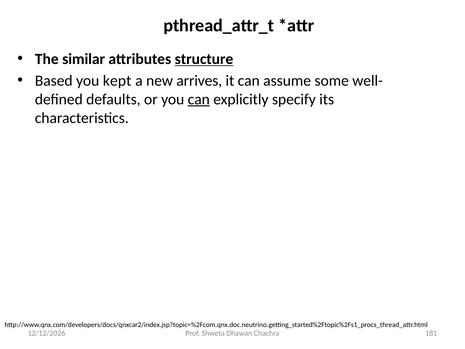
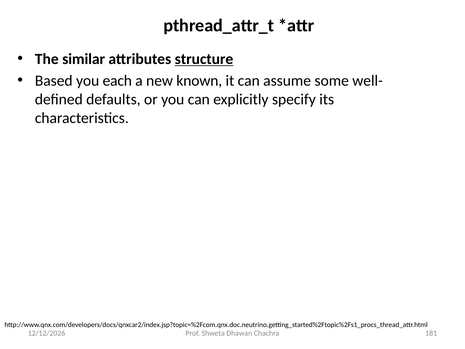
kept: kept -> each
arrives: arrives -> known
can at (199, 99) underline: present -> none
